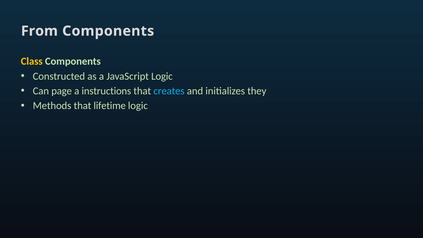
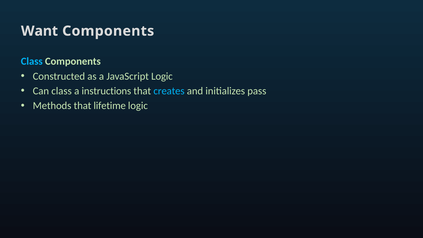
From: From -> Want
Class at (32, 61) colour: yellow -> light blue
Can page: page -> class
they: they -> pass
